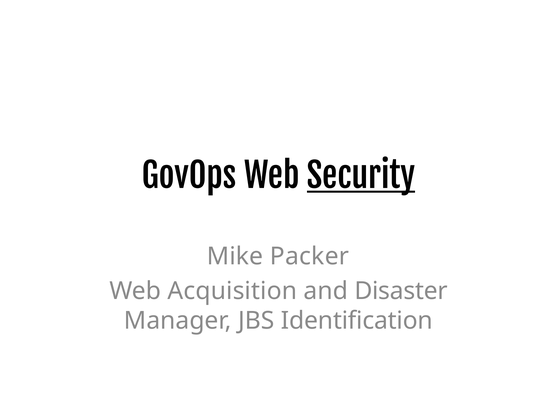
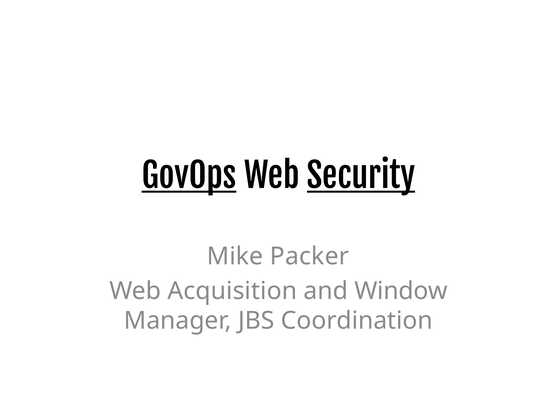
GovOps underline: none -> present
Disaster: Disaster -> Window
Identification: Identification -> Coordination
